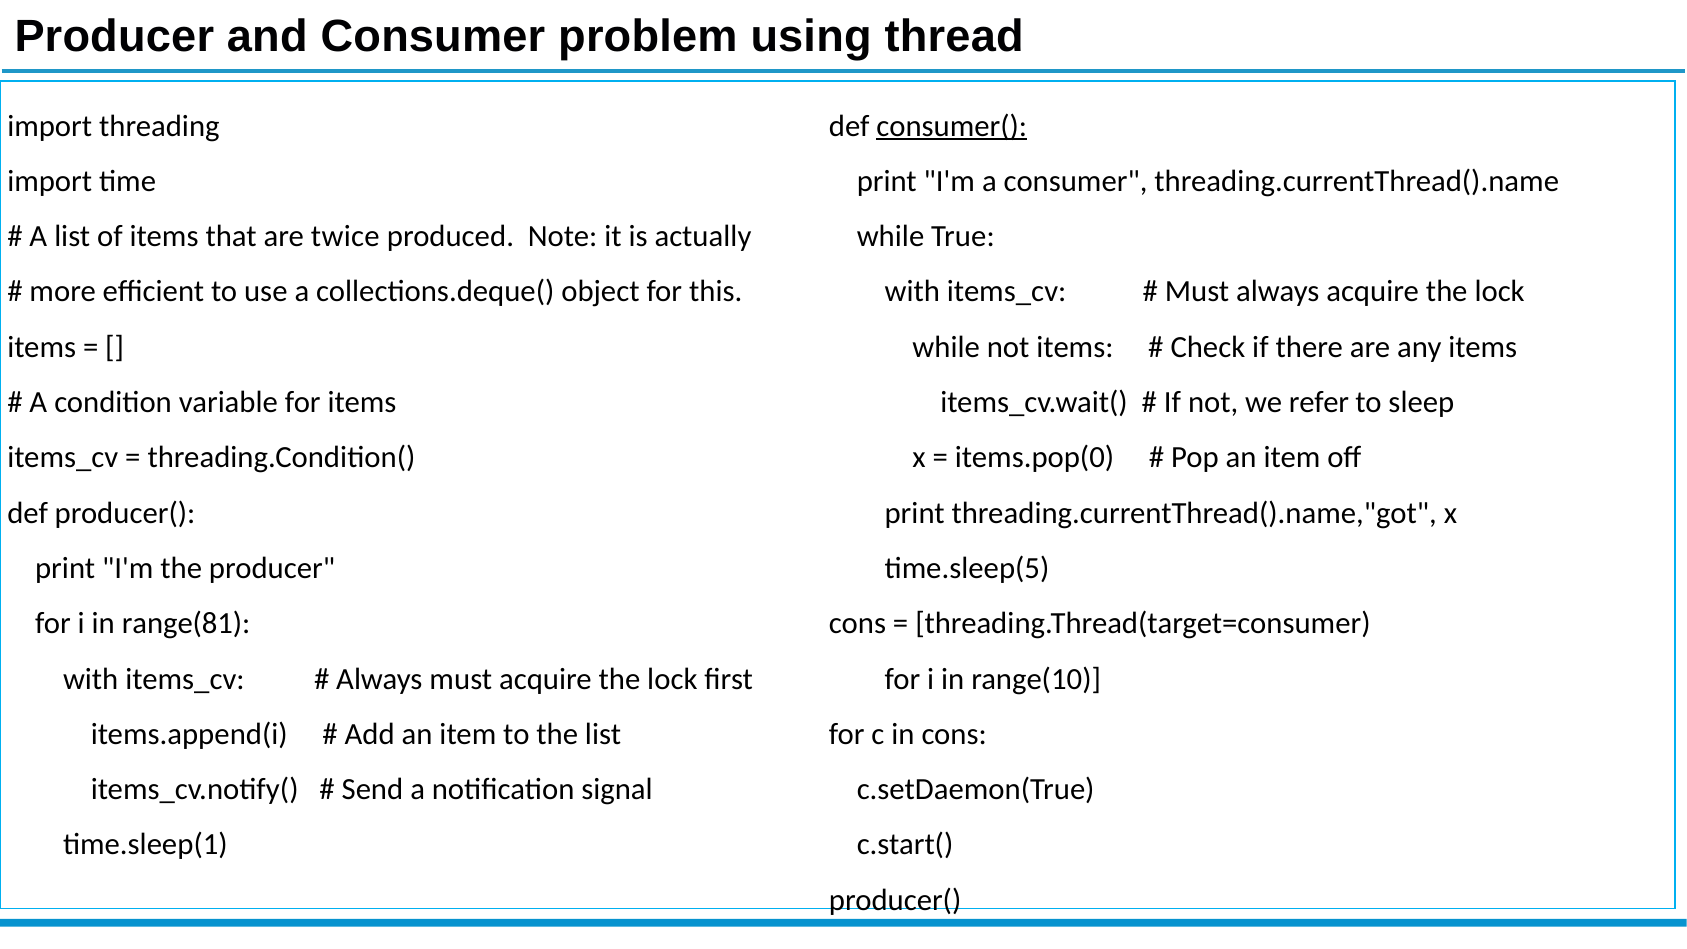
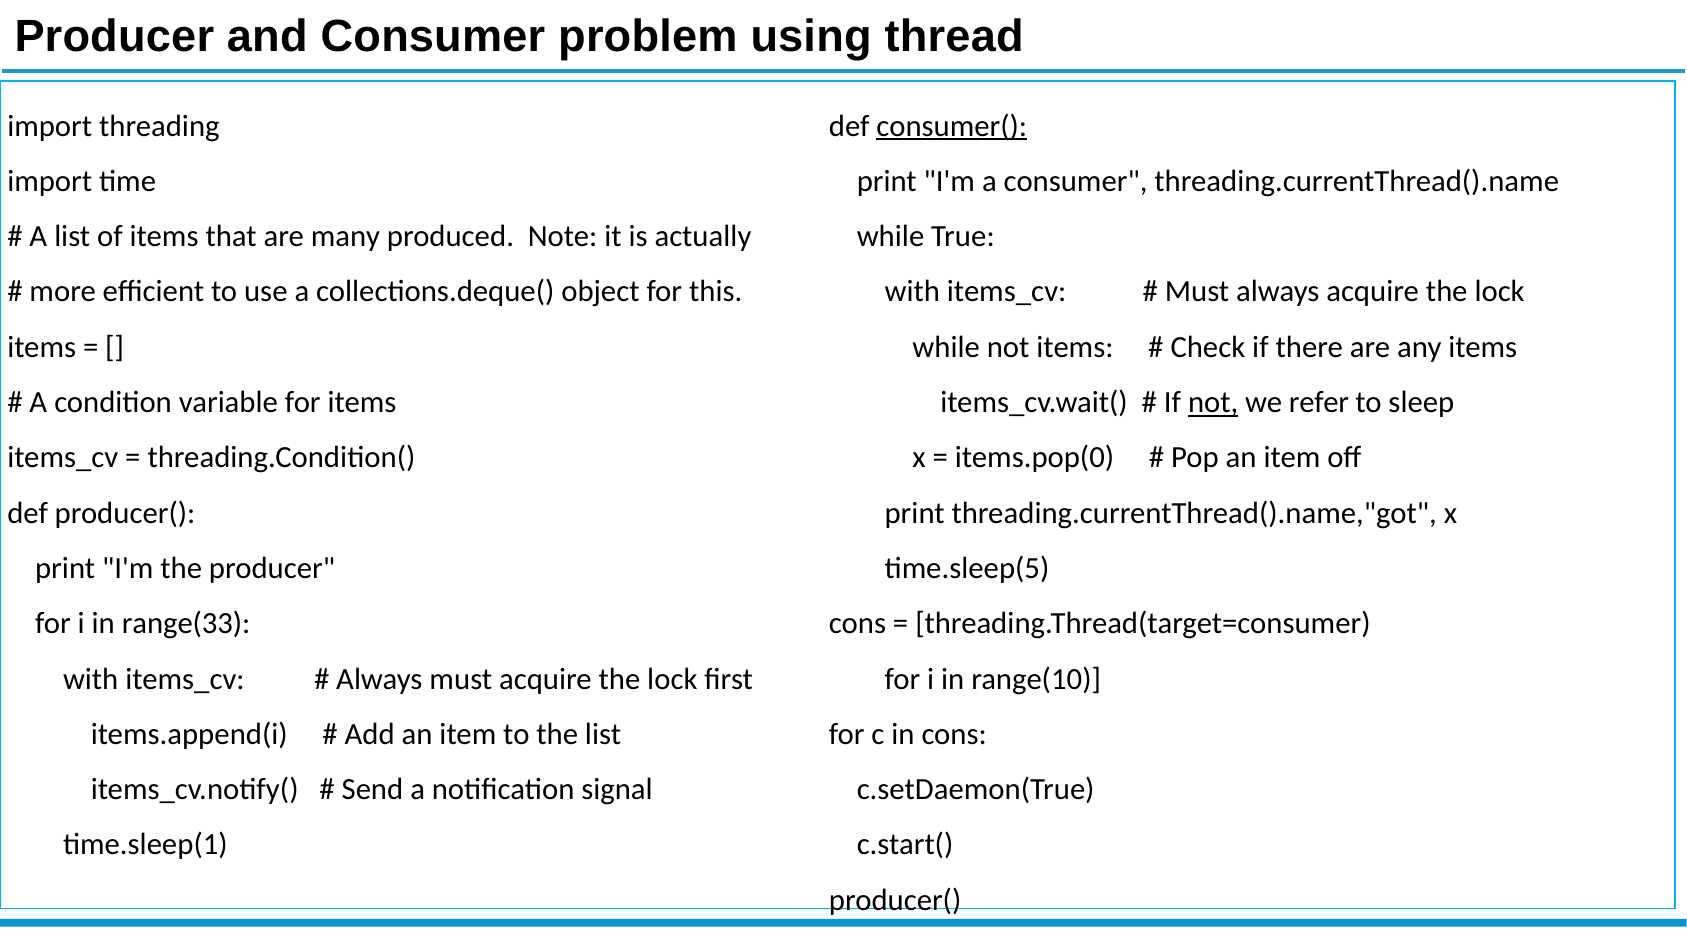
twice: twice -> many
not at (1213, 402) underline: none -> present
range(81: range(81 -> range(33
